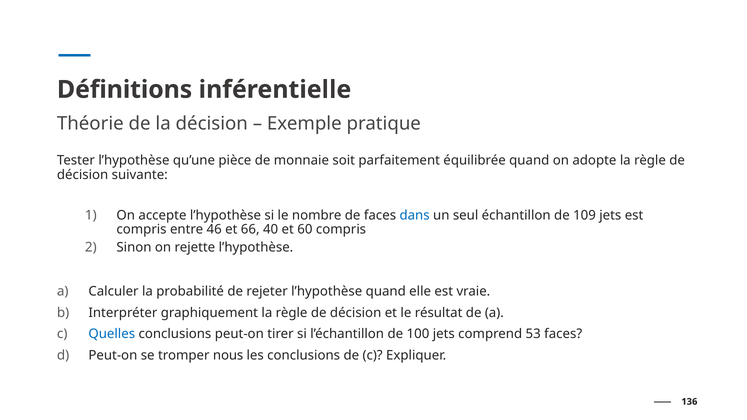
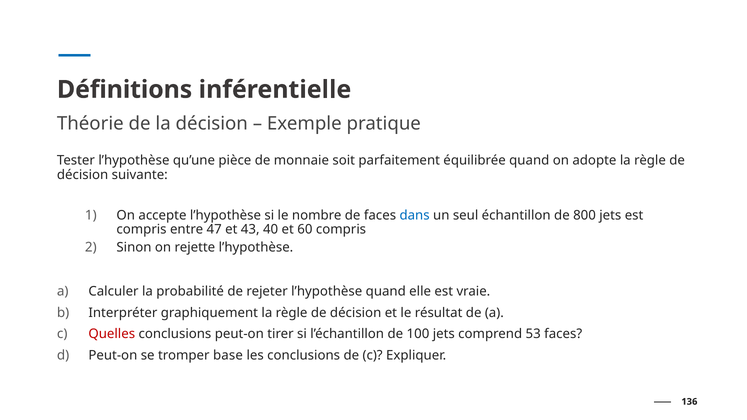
109: 109 -> 800
46: 46 -> 47
66: 66 -> 43
Quelles colour: blue -> red
nous: nous -> base
